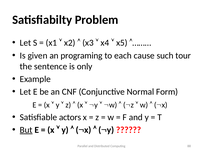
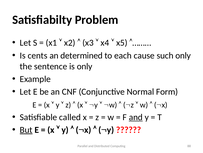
given: given -> cents
programing: programing -> determined
such tour: tour -> only
actors: actors -> called
and at (136, 117) underline: none -> present
